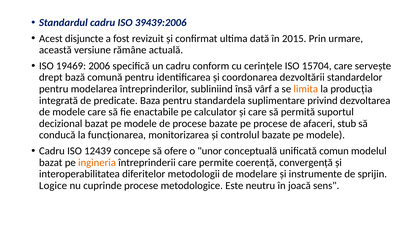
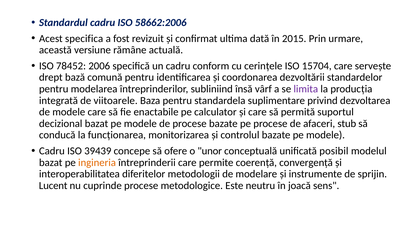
39439:2006: 39439:2006 -> 58662:2006
disjuncte: disjuncte -> specifica
19469: 19469 -> 78452
limita colour: orange -> purple
predicate: predicate -> viitoarele
12439: 12439 -> 39439
comun: comun -> posibil
Logice: Logice -> Lucent
